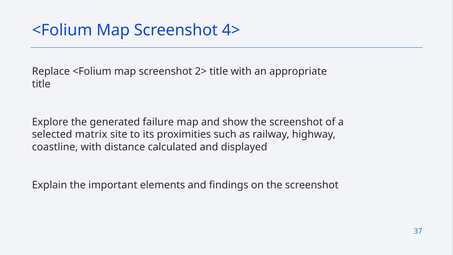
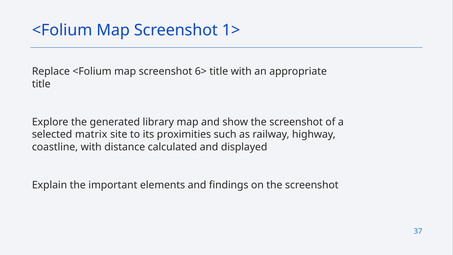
4>: 4> -> 1>
2>: 2> -> 6>
failure: failure -> library
